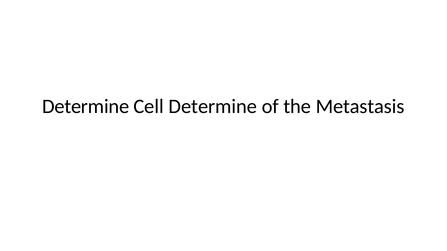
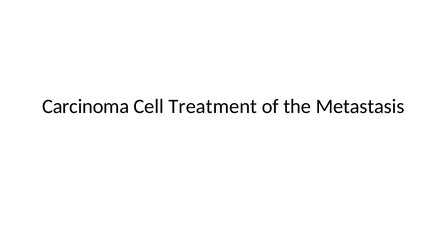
Determine at (86, 106): Determine -> Carcinoma
Cell Determine: Determine -> Treatment
